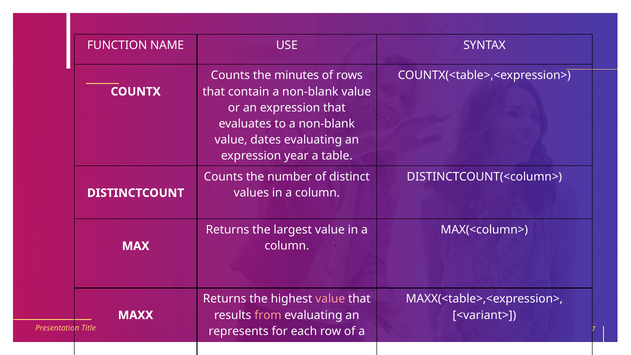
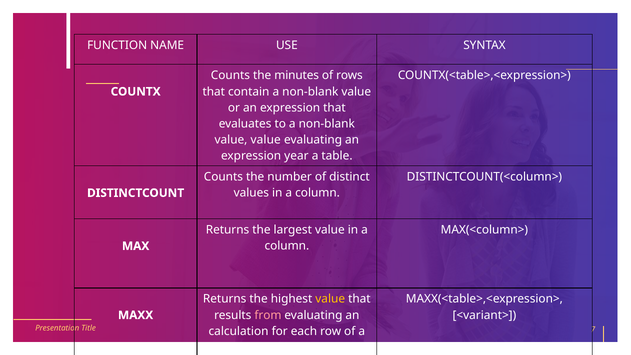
value dates: dates -> value
value at (330, 299) colour: pink -> yellow
represents: represents -> calculation
